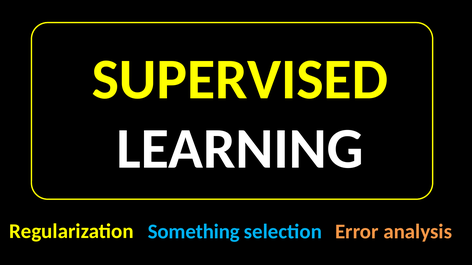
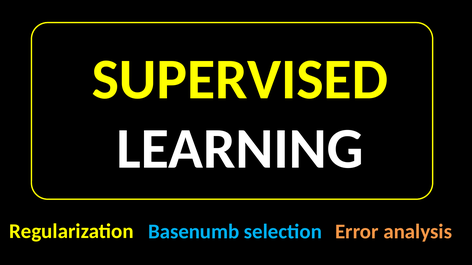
Something: Something -> Basenumb
